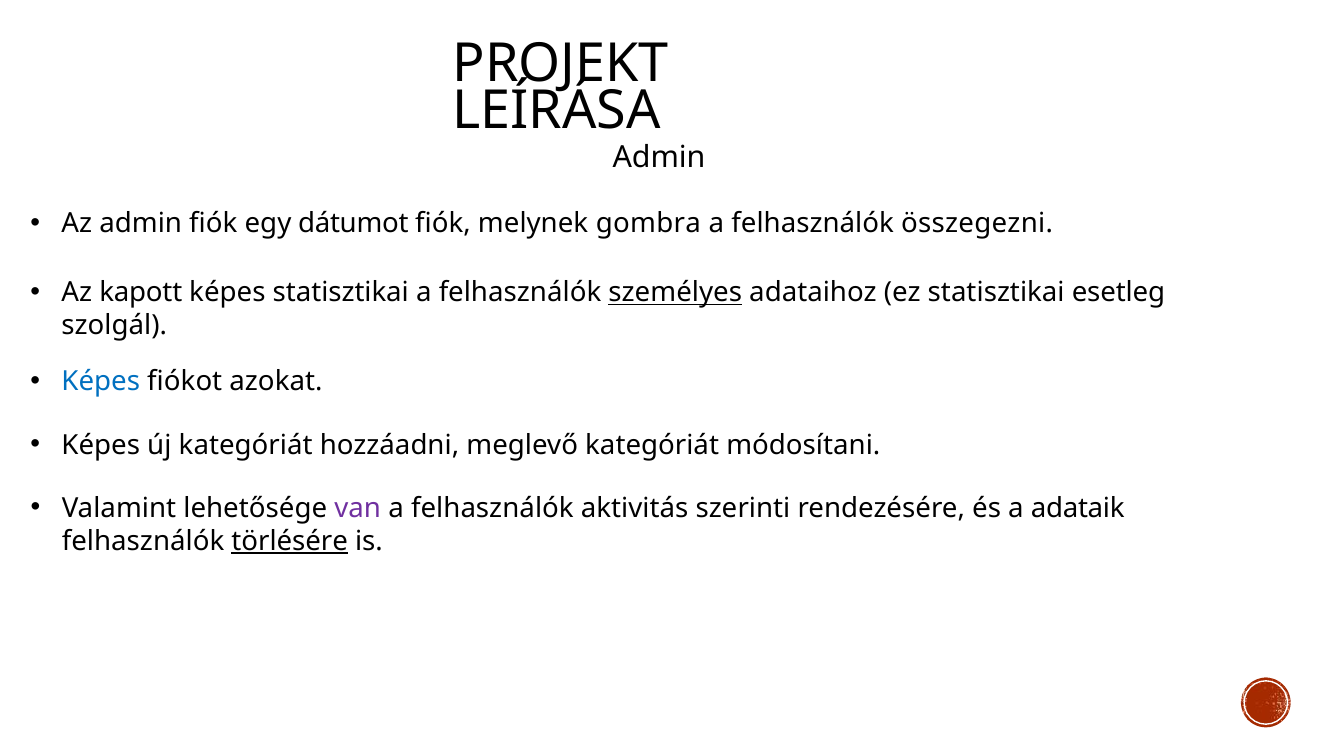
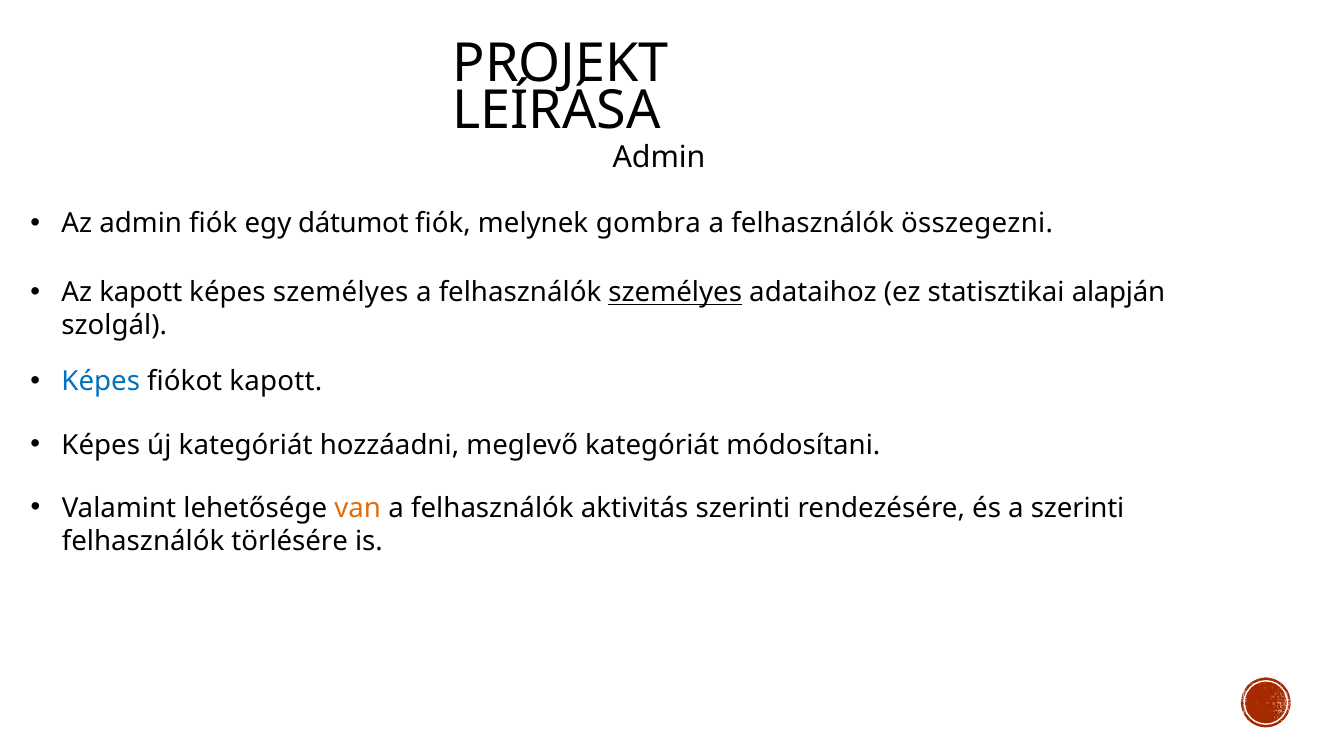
képes statisztikai: statisztikai -> személyes
esetleg: esetleg -> alapján
fiókot azokat: azokat -> kapott
van colour: purple -> orange
a adataik: adataik -> szerinti
törlésére underline: present -> none
